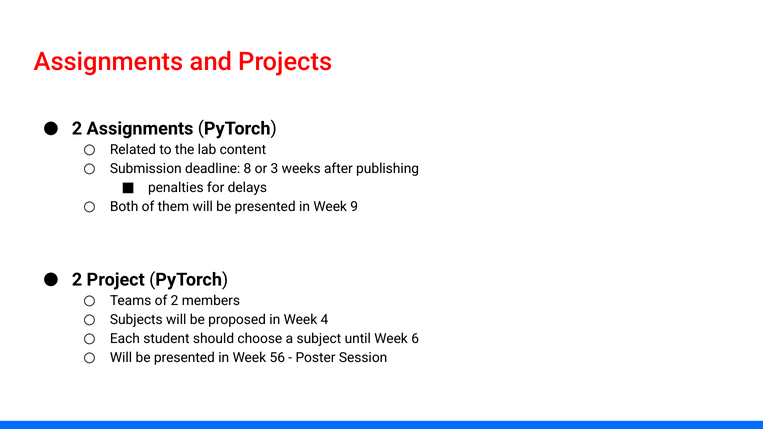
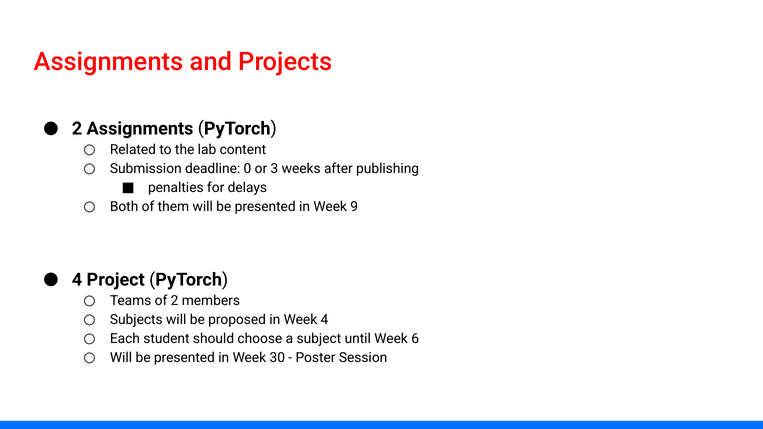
8: 8 -> 0
2 at (77, 280): 2 -> 4
56: 56 -> 30
